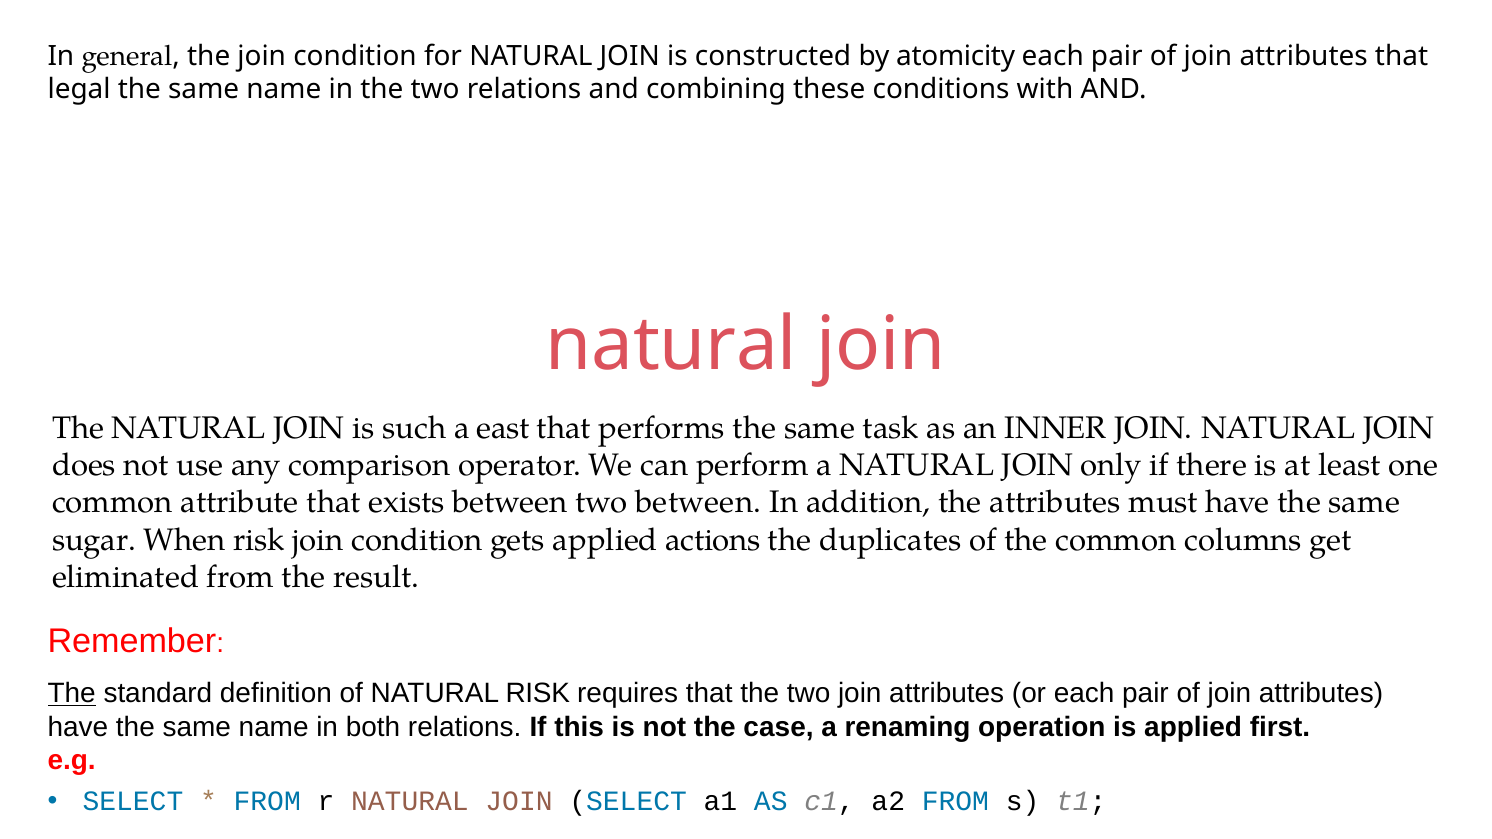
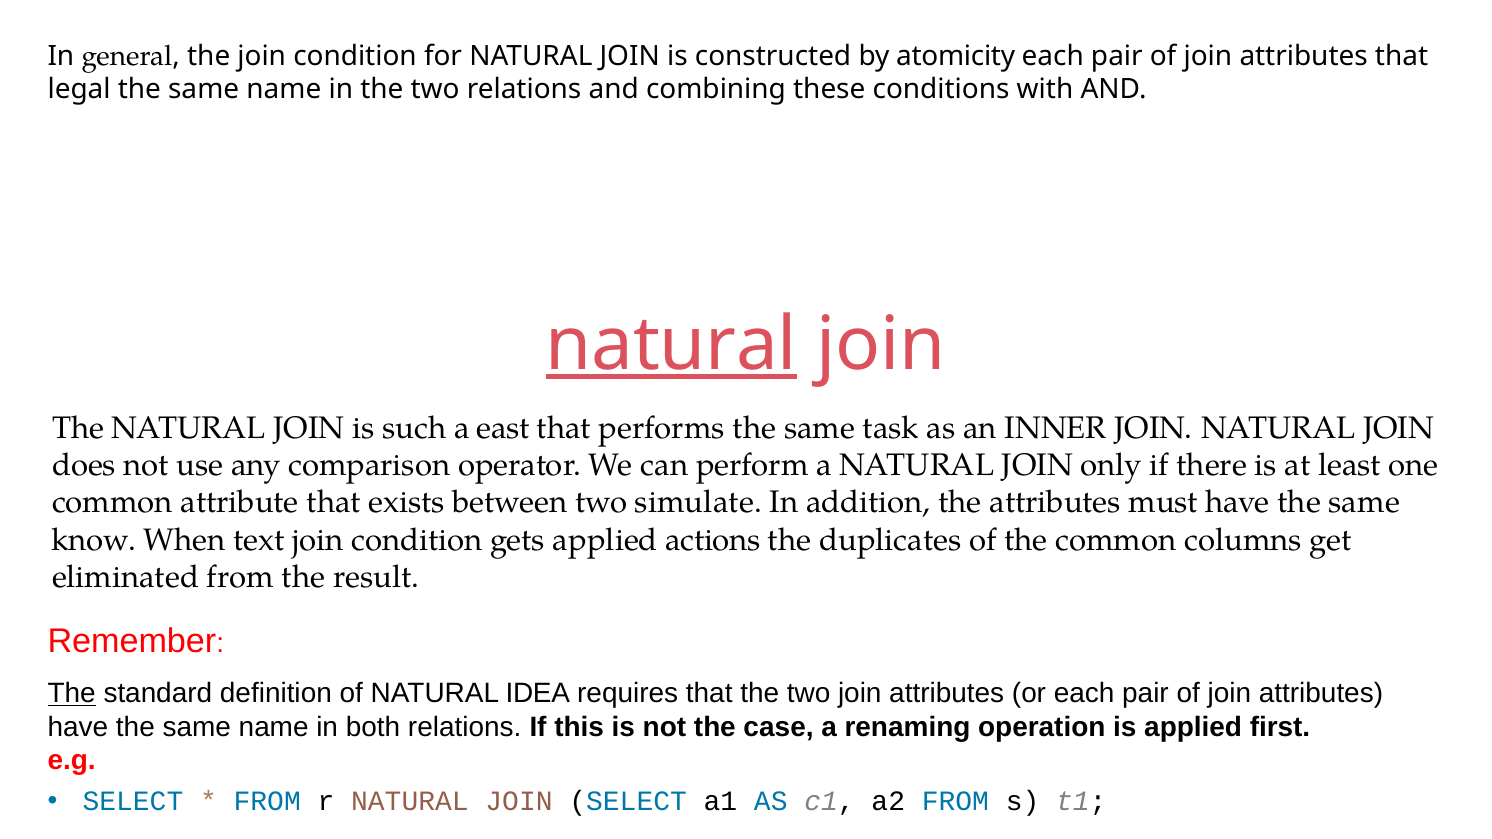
natural at (672, 345) underline: none -> present
two between: between -> simulate
sugar: sugar -> know
When risk: risk -> text
NATURAL RISK: RISK -> IDEA
